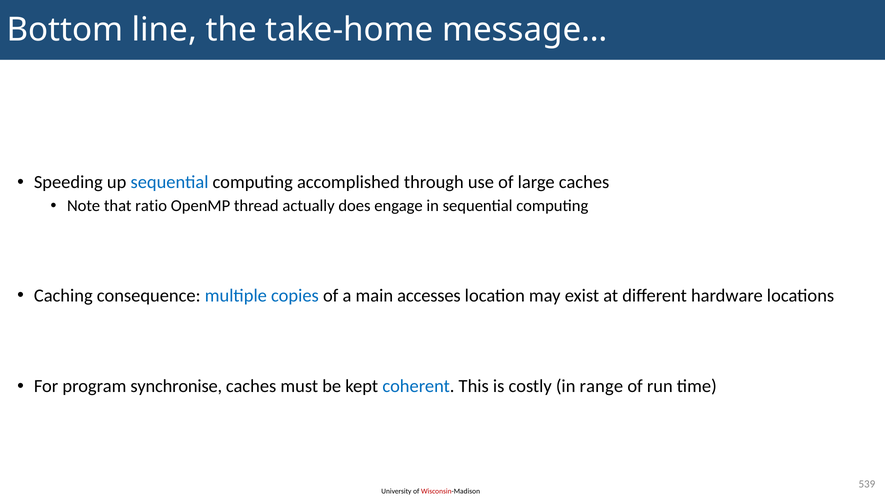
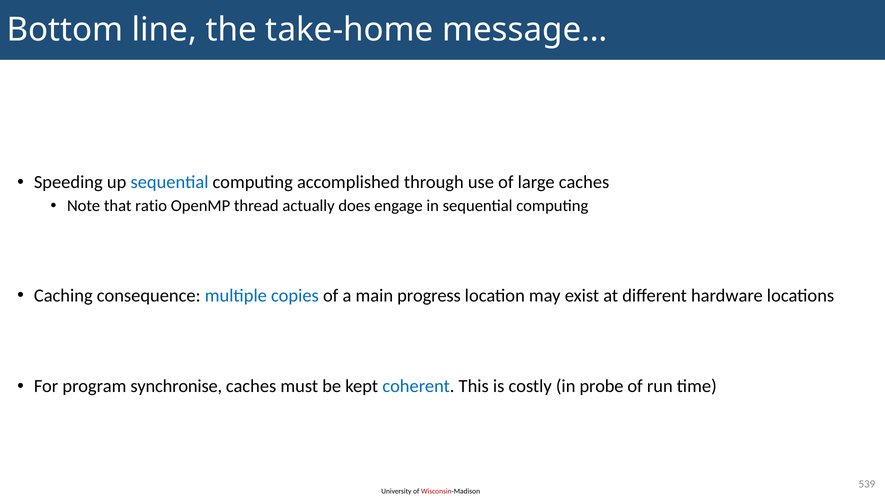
accesses: accesses -> progress
range: range -> probe
